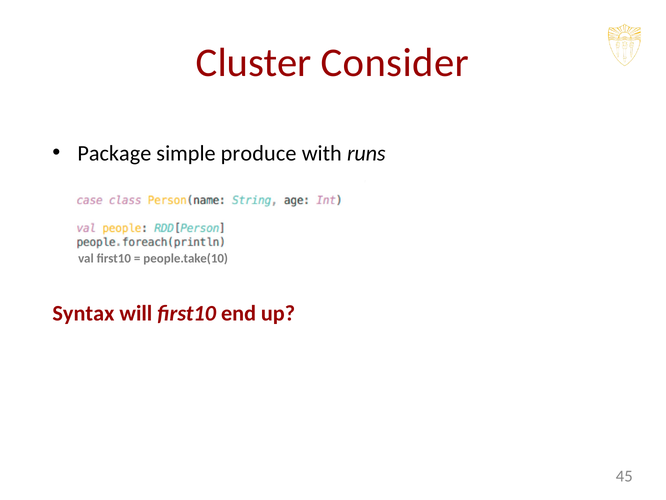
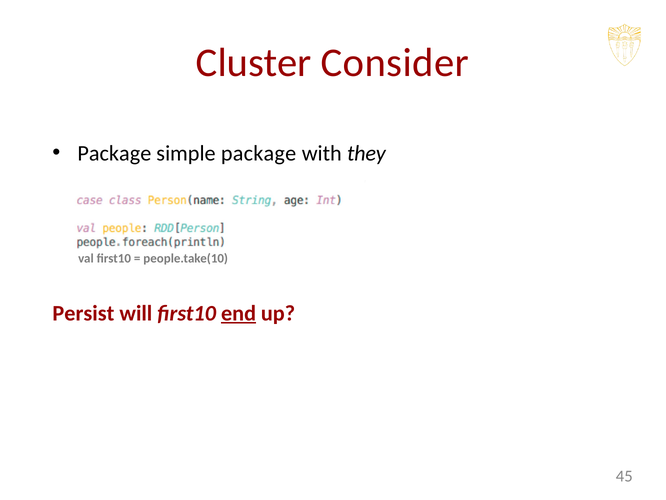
simple produce: produce -> package
runs: runs -> they
Syntax: Syntax -> Persist
end underline: none -> present
